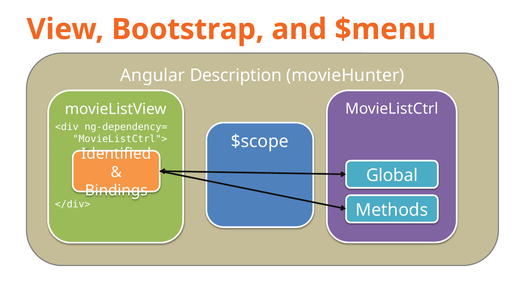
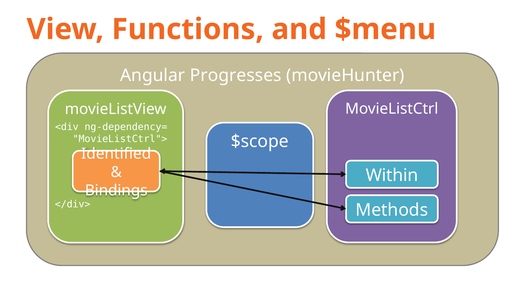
Bootstrap: Bootstrap -> Functions
Description: Description -> Progresses
Global: Global -> Within
